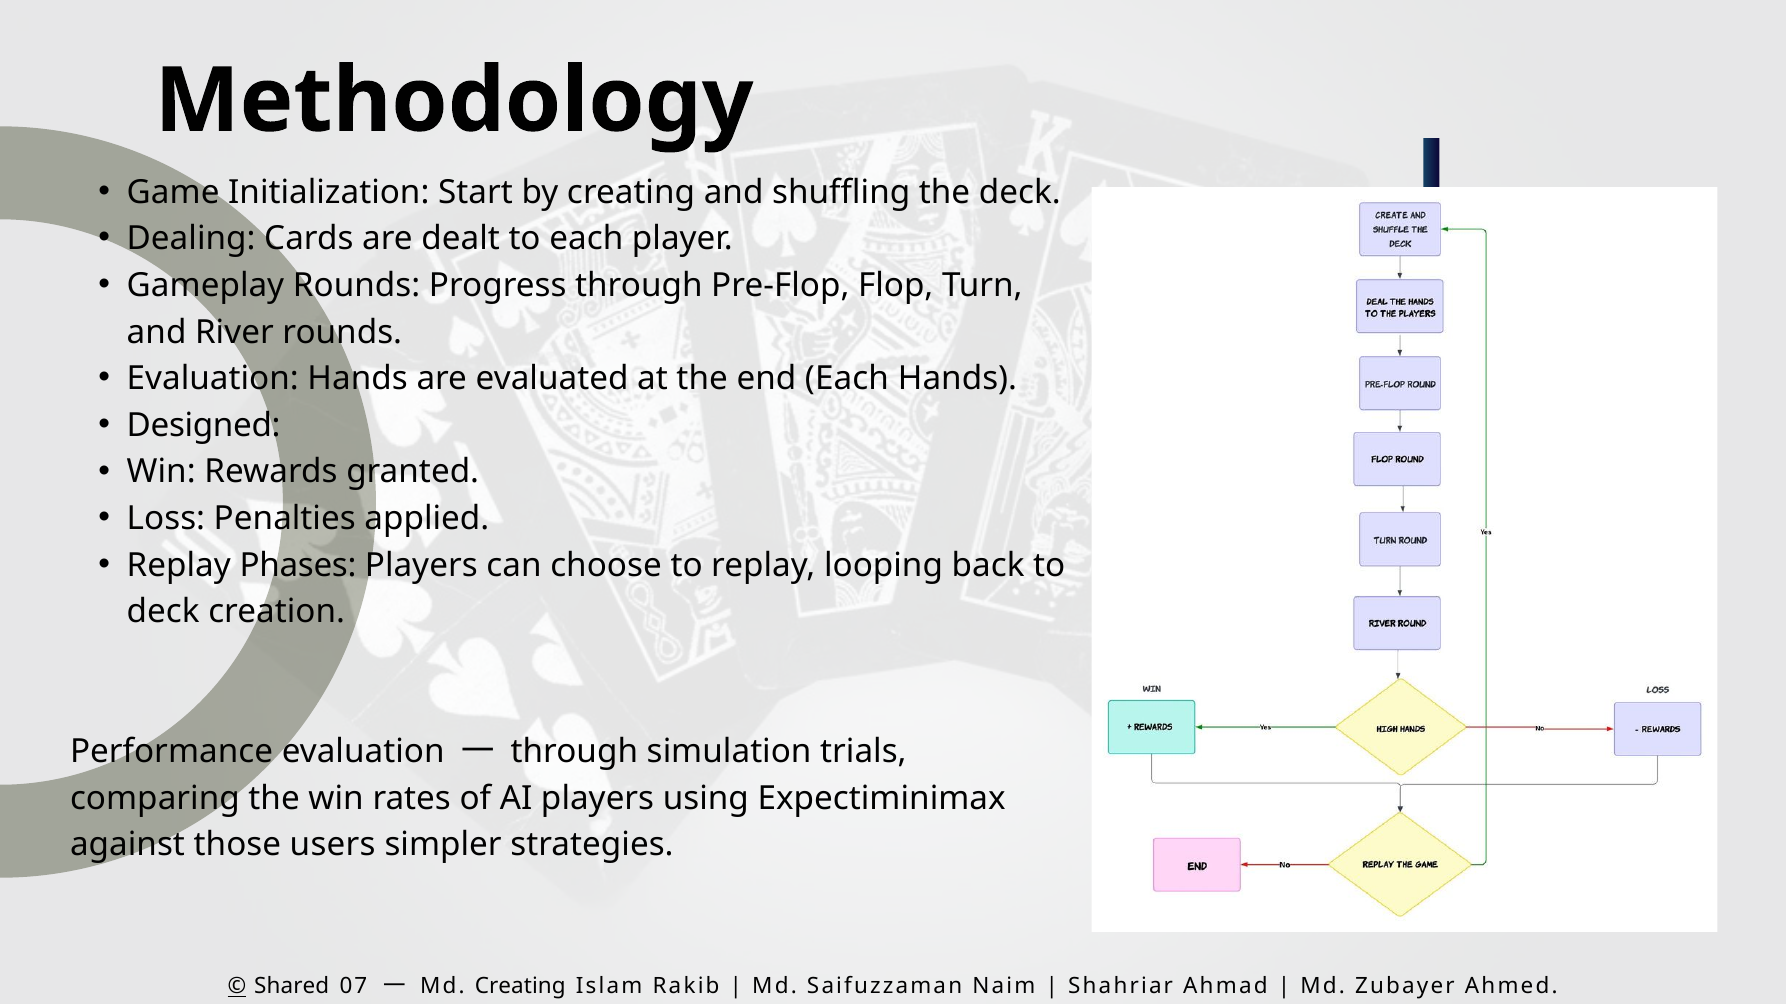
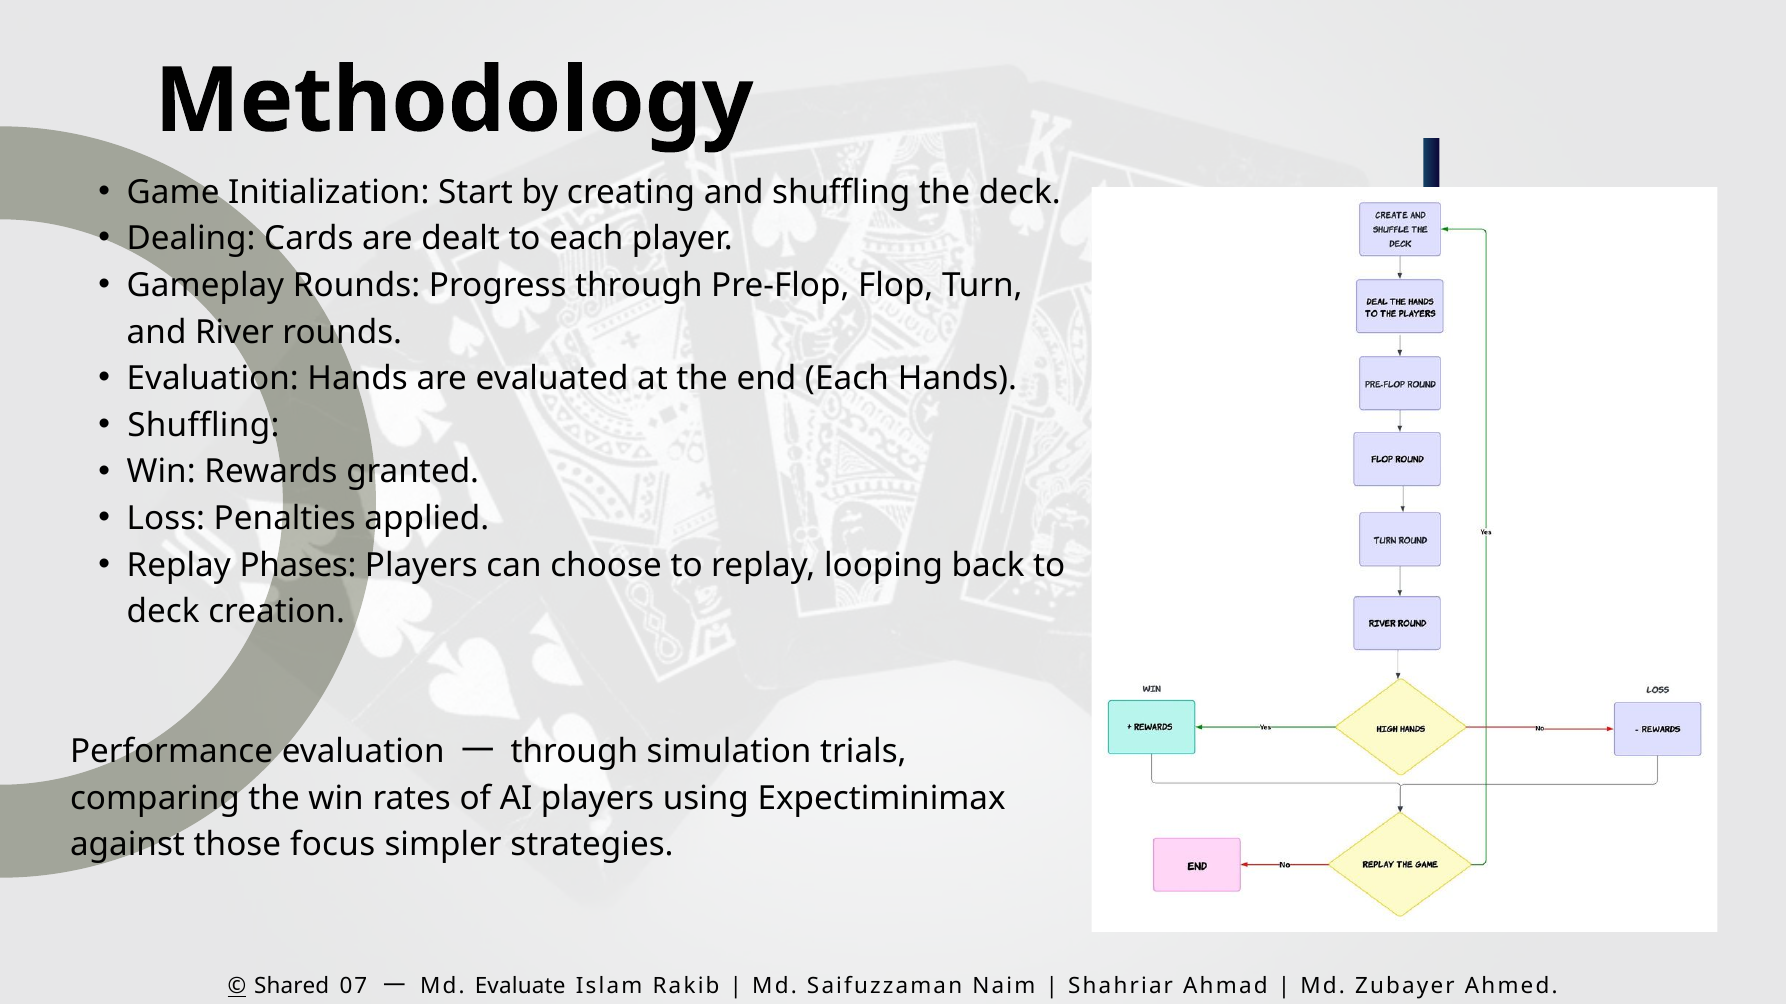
Designed at (204, 426): Designed -> Shuffling
users: users -> focus
Md Creating: Creating -> Evaluate
